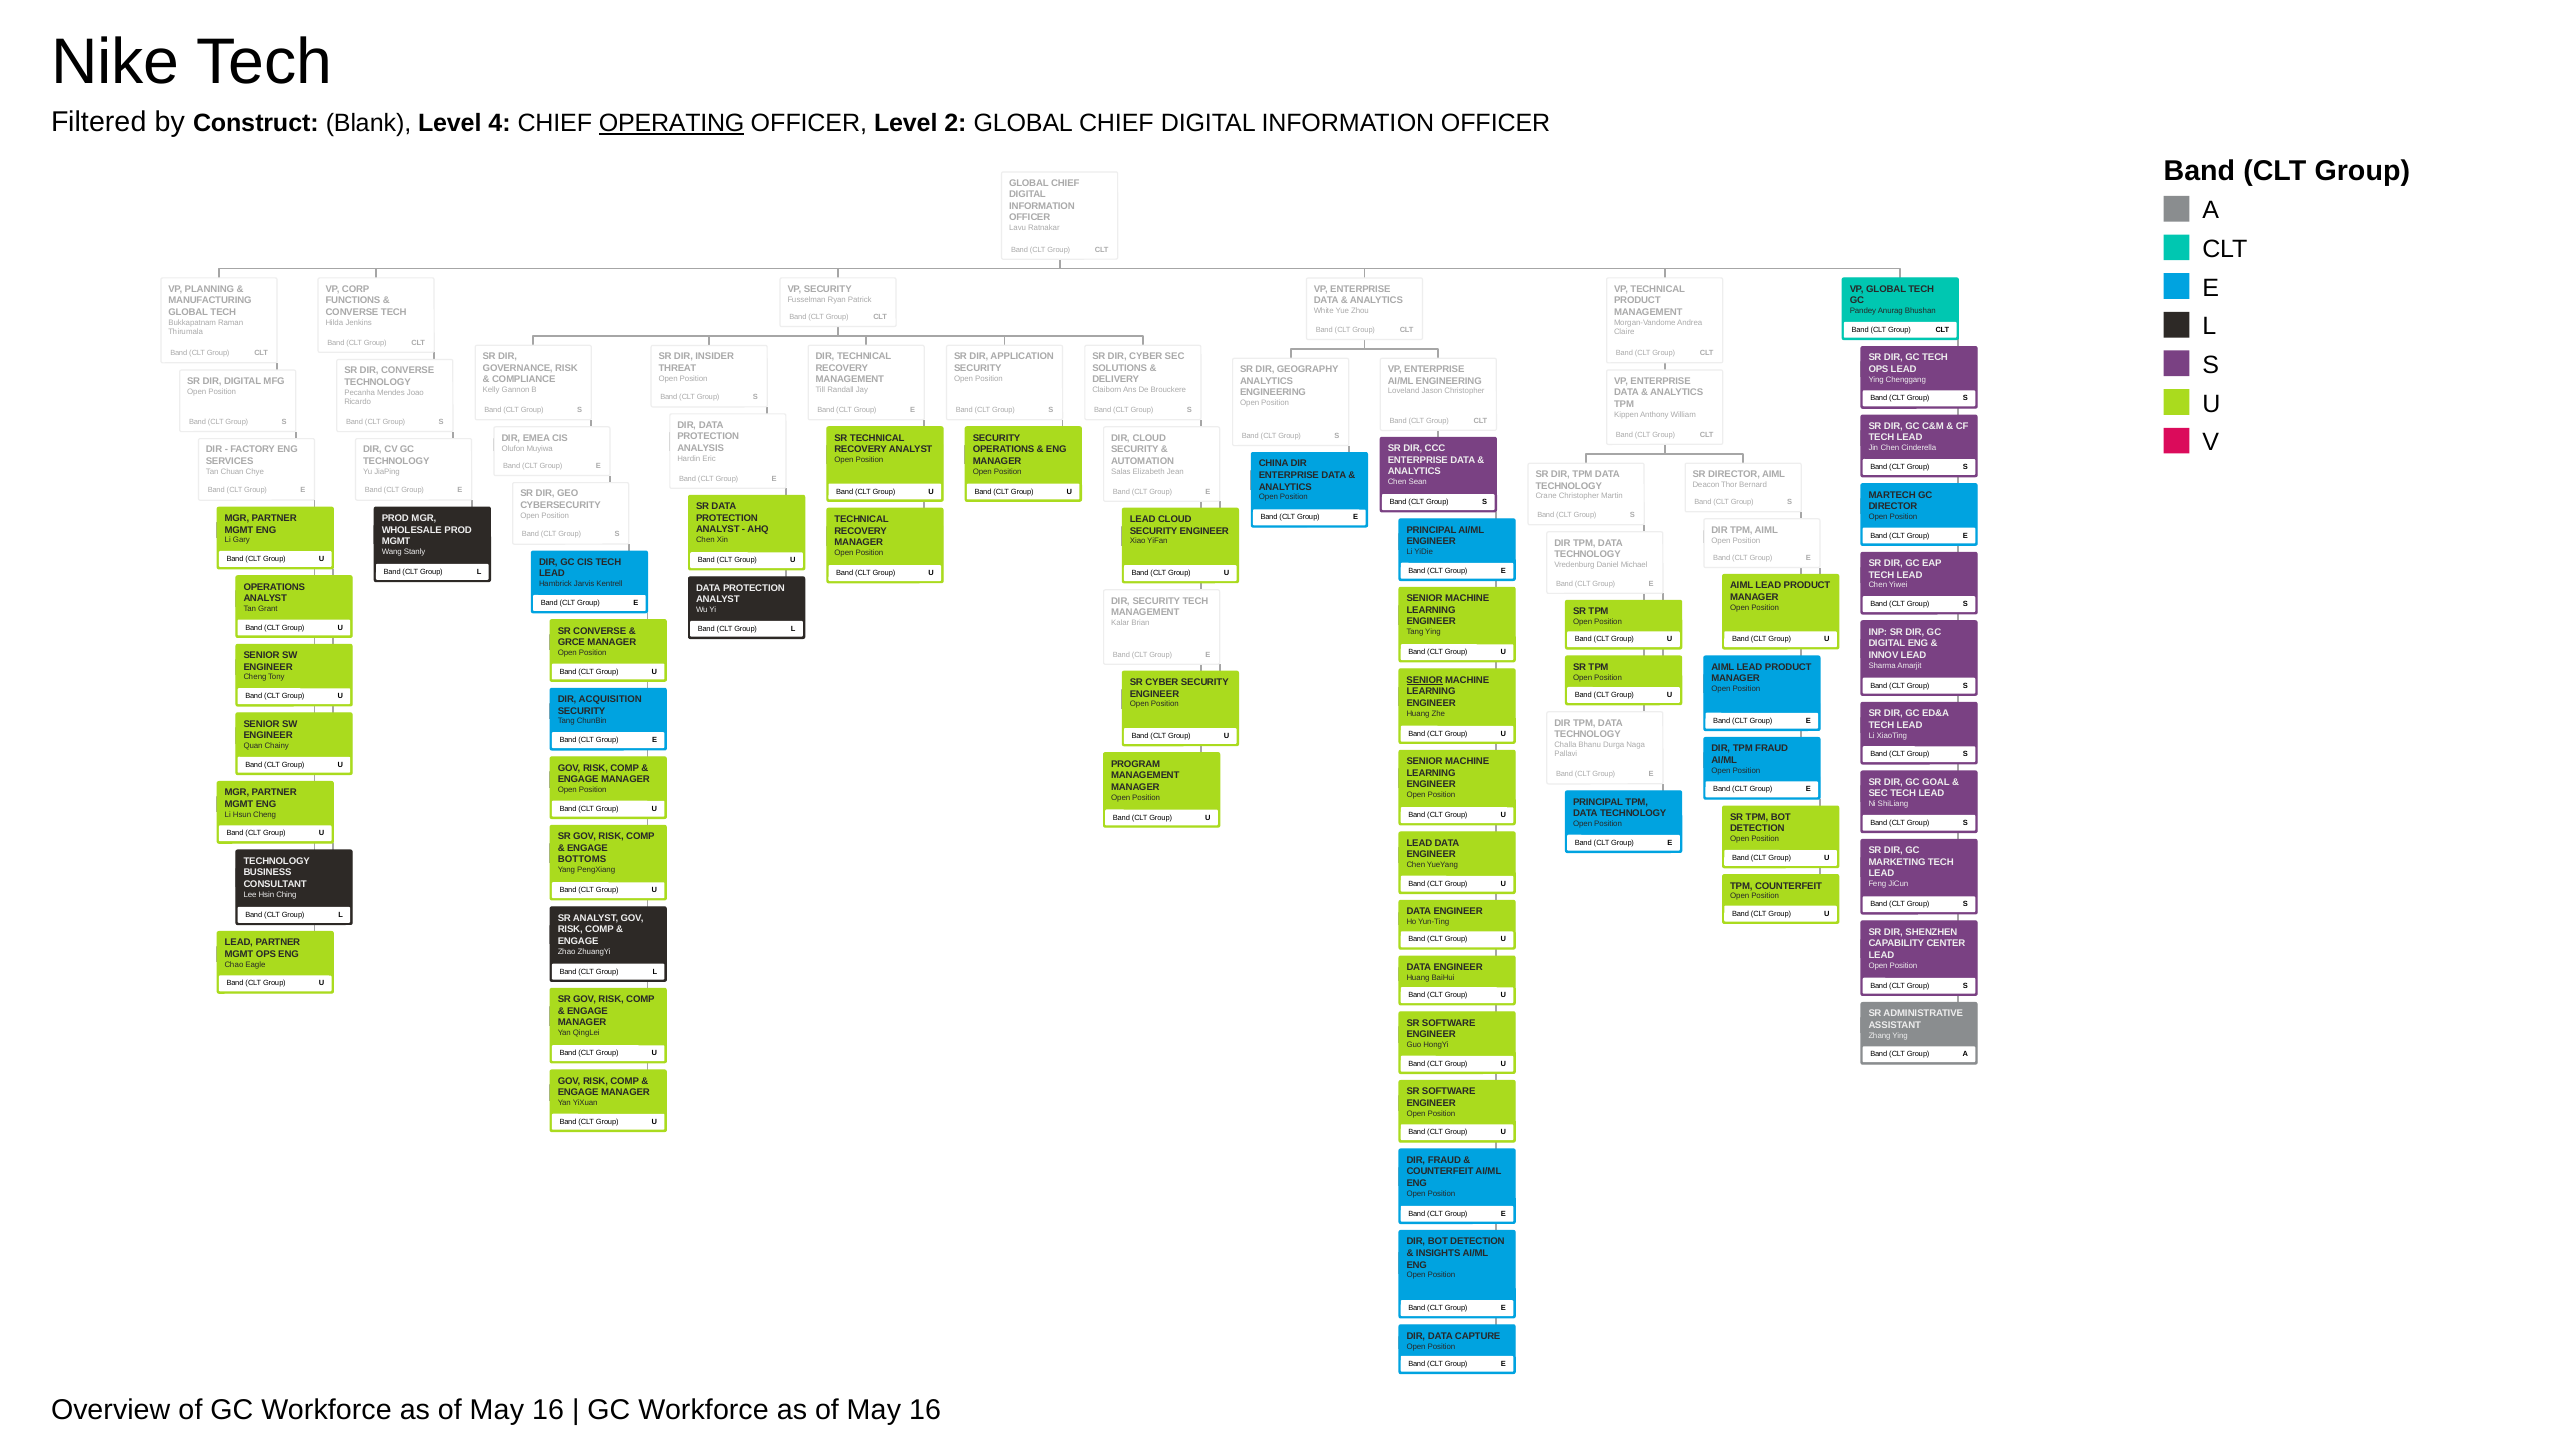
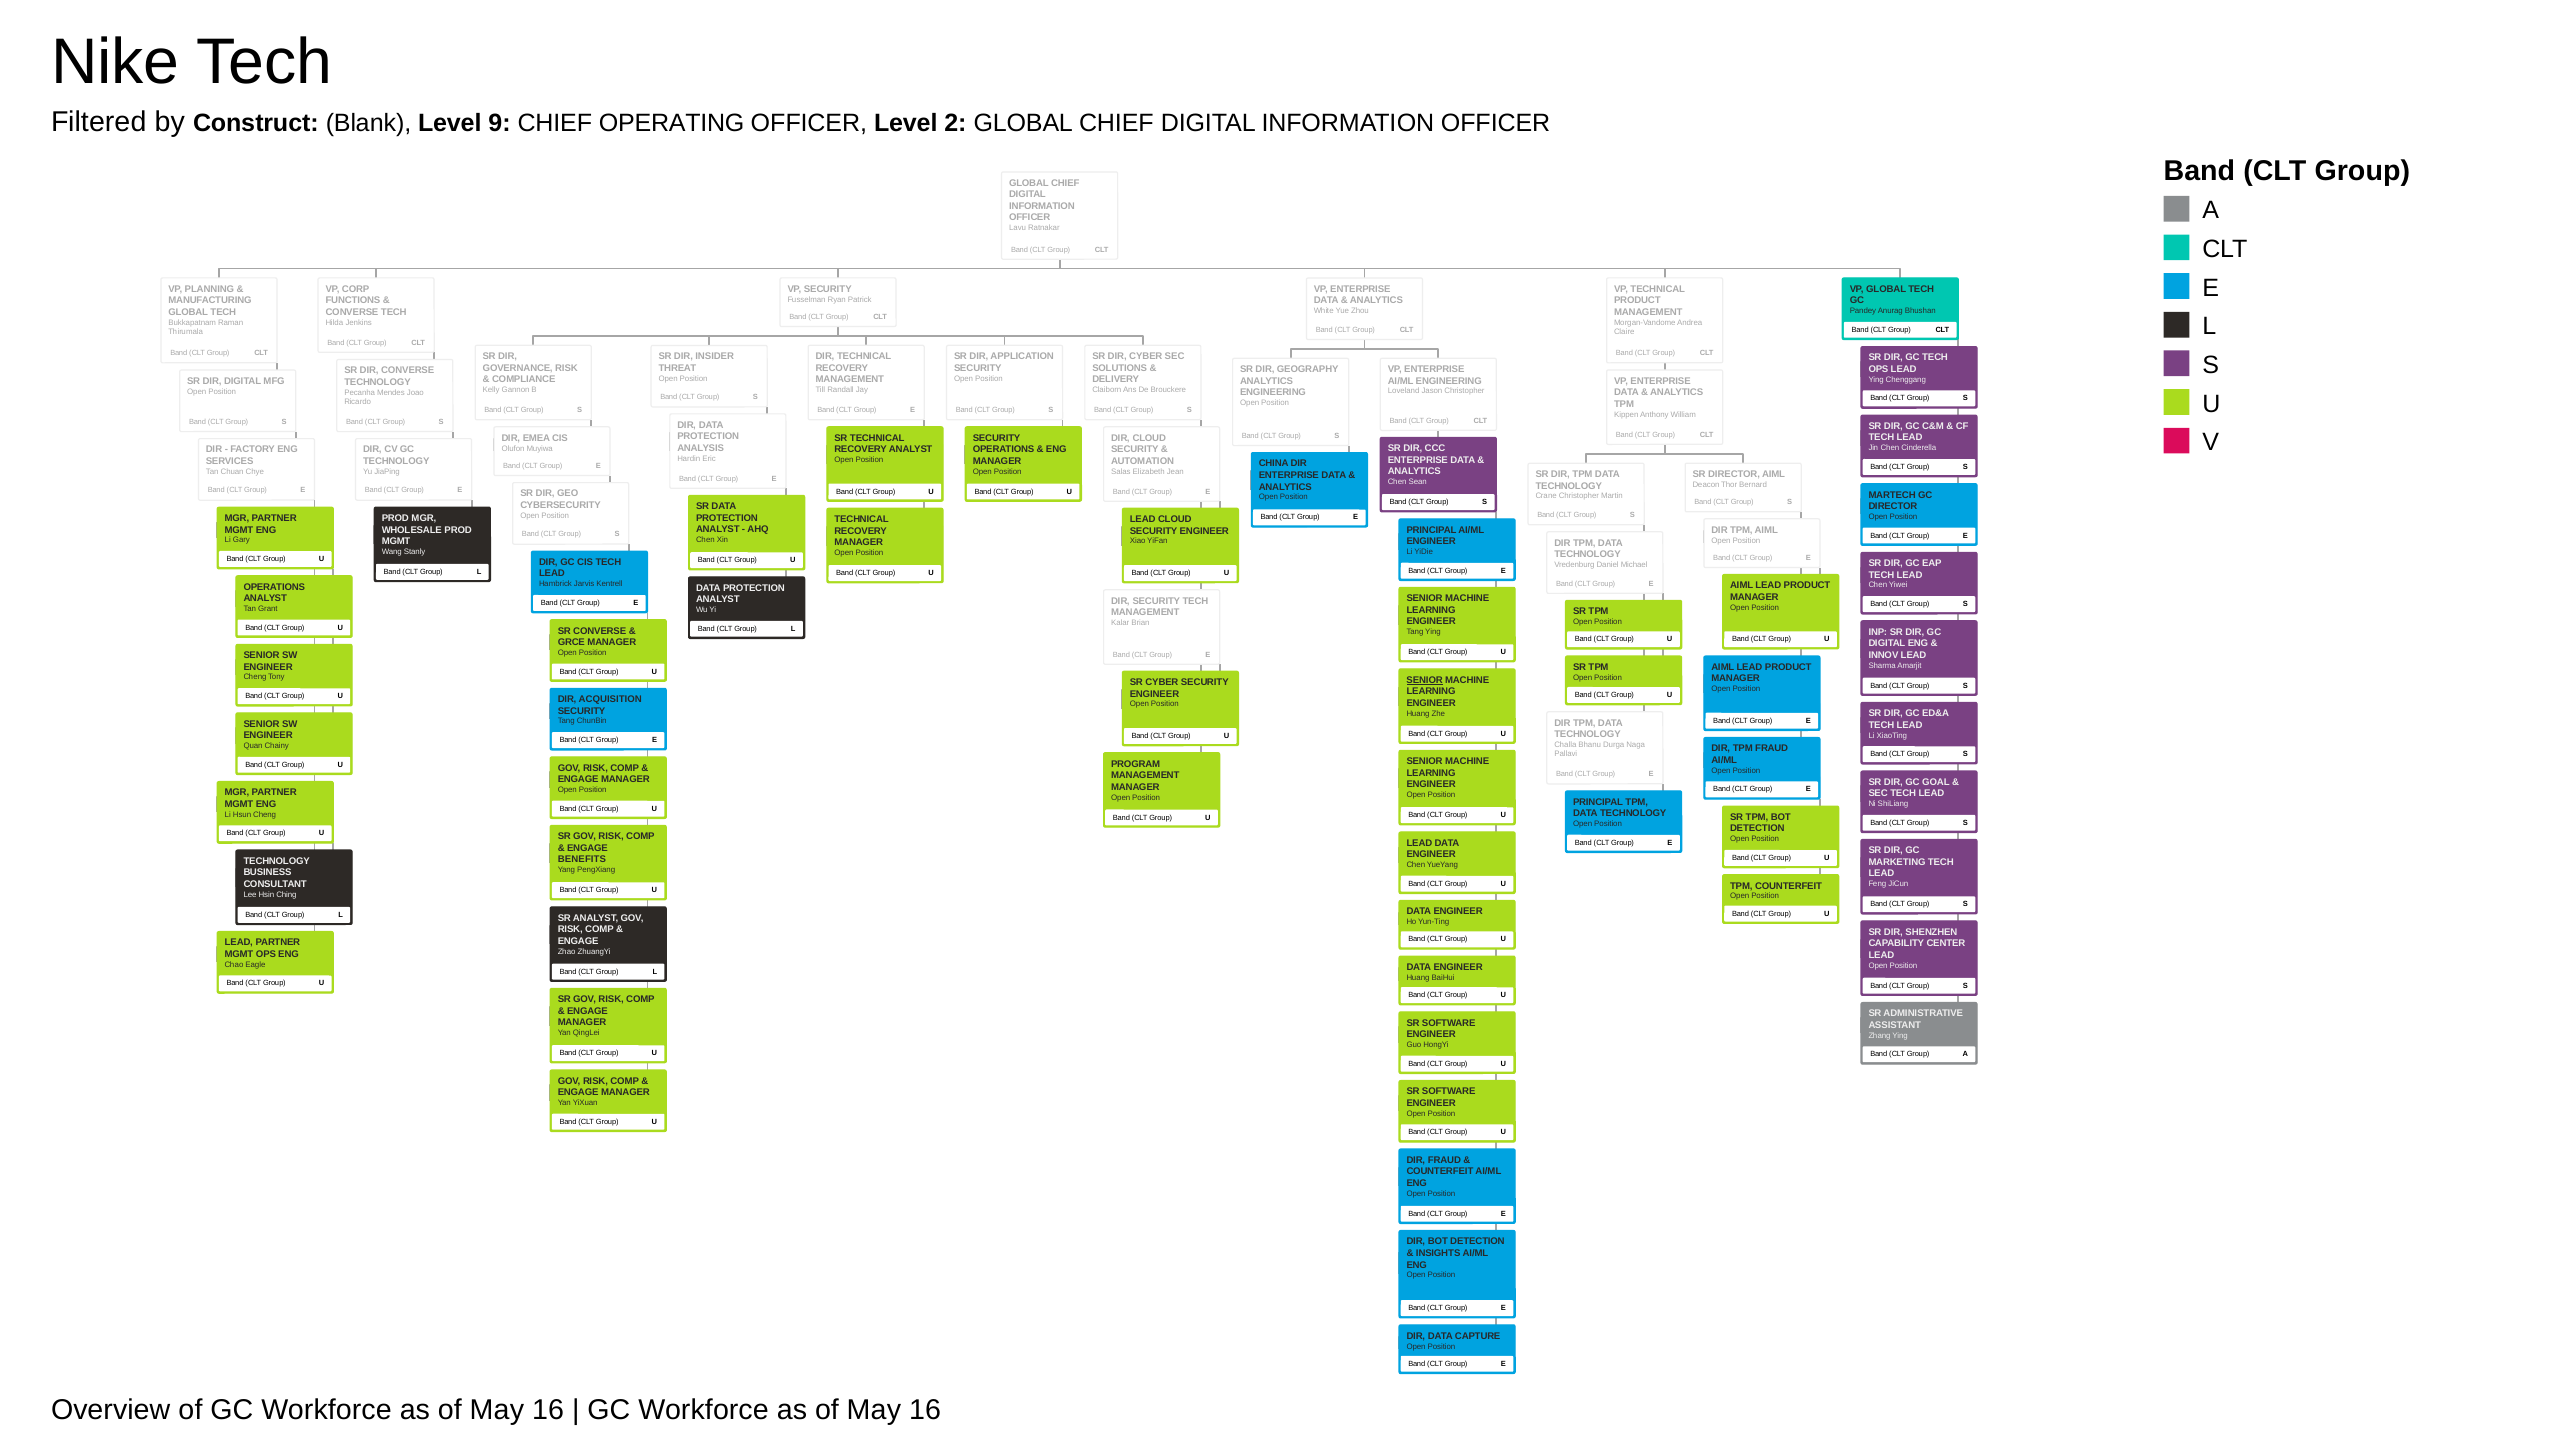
4: 4 -> 9
OPERATING underline: present -> none
BOTTOMS: BOTTOMS -> BENEFITS
